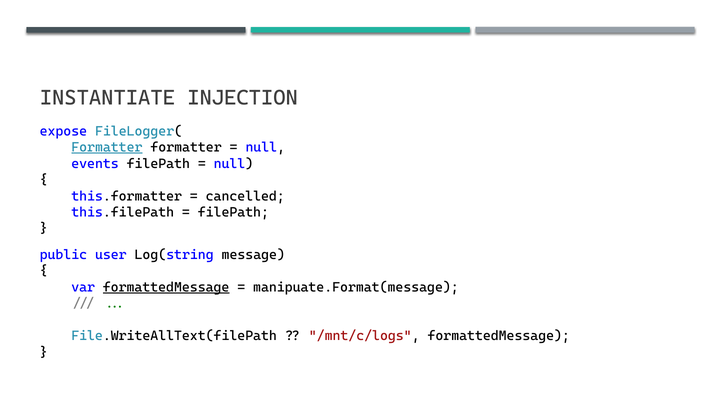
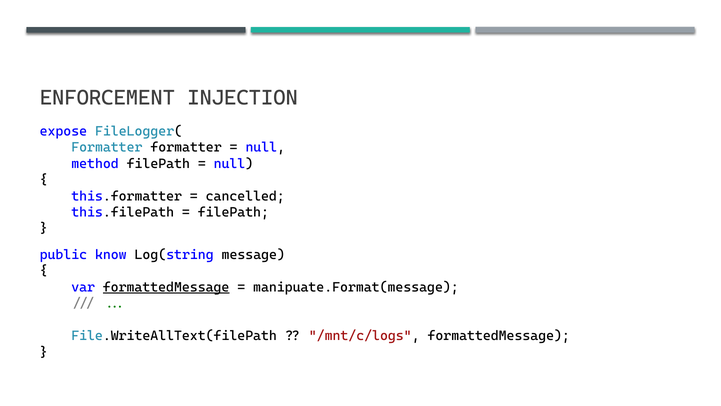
INSTANTIATE: INSTANTIATE -> ENFORCEMENT
Formatter at (107, 147) underline: present -> none
events: events -> method
user: user -> know
